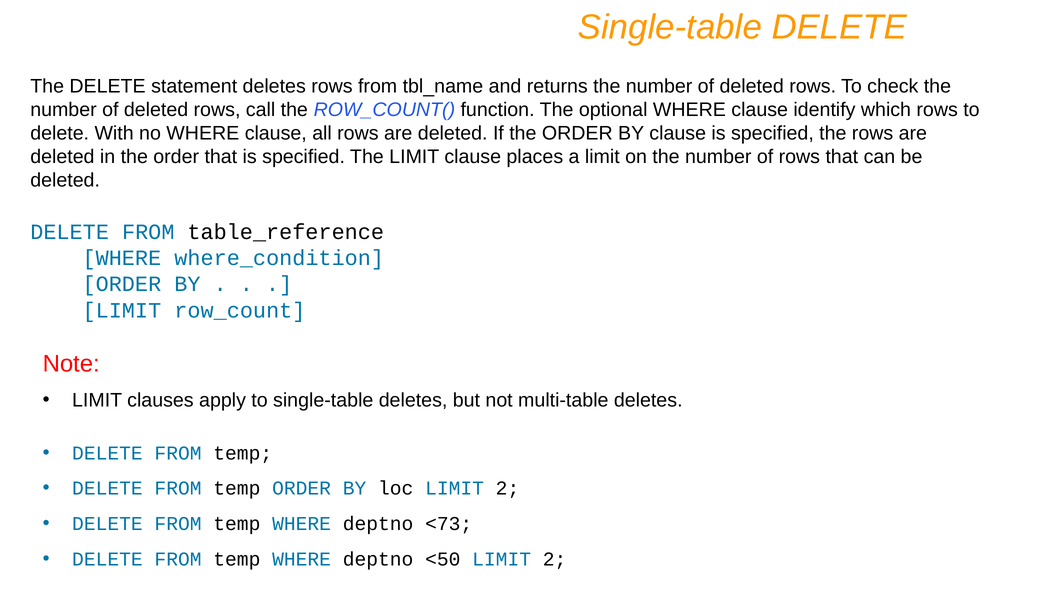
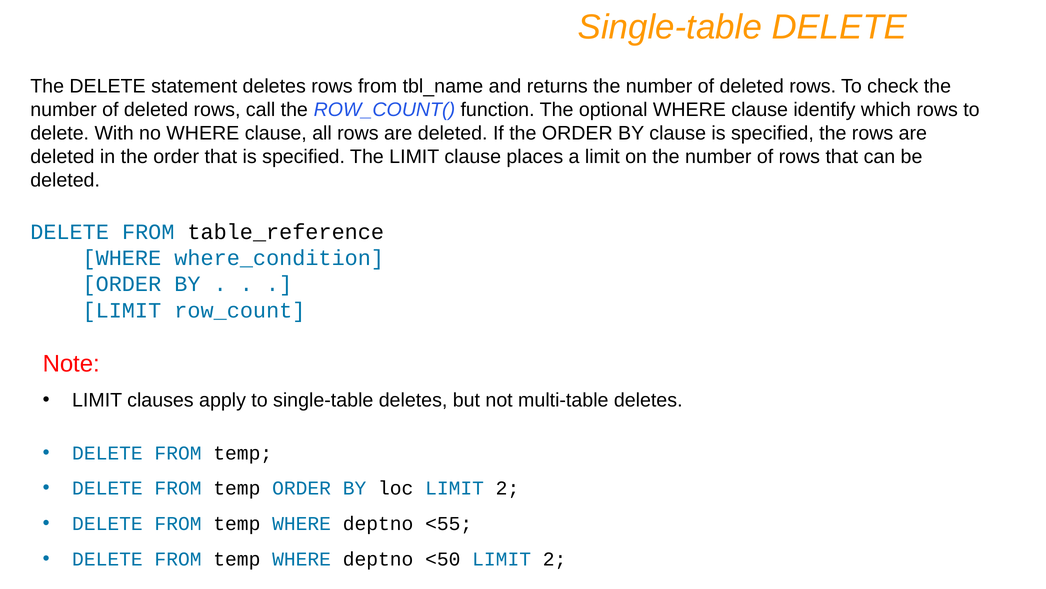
<73: <73 -> <55
